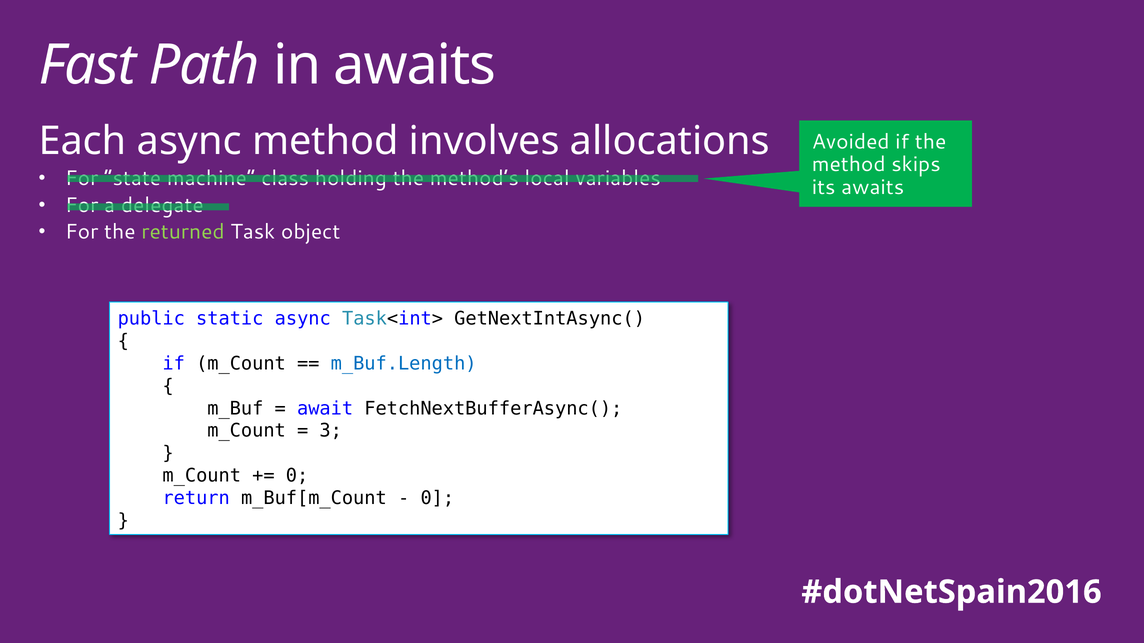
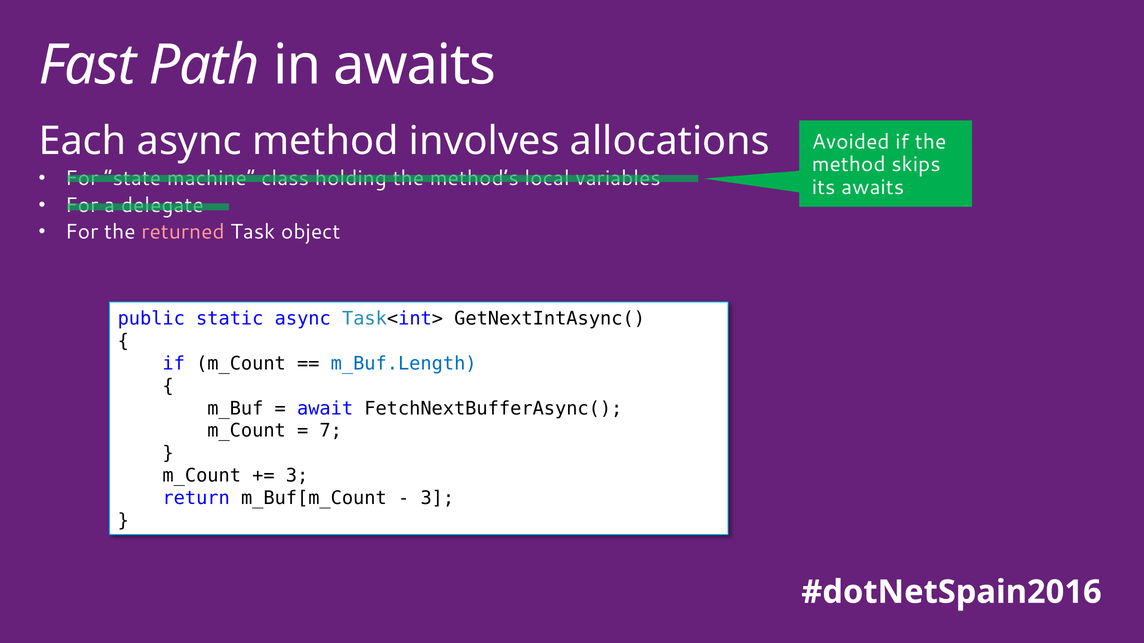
returned colour: light green -> pink
3: 3 -> 7
0 at (297, 476): 0 -> 3
0 at (437, 498): 0 -> 3
